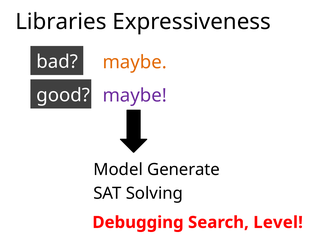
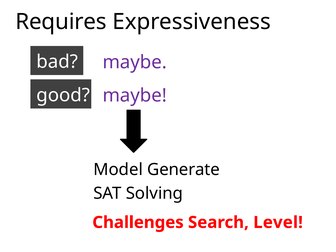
Libraries: Libraries -> Requires
maybe at (135, 62) colour: orange -> purple
Debugging: Debugging -> Challenges
